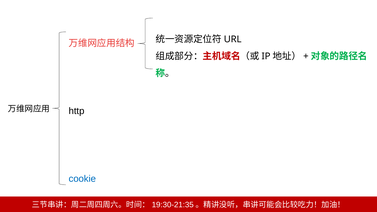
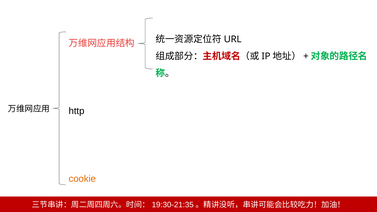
cookie colour: blue -> orange
